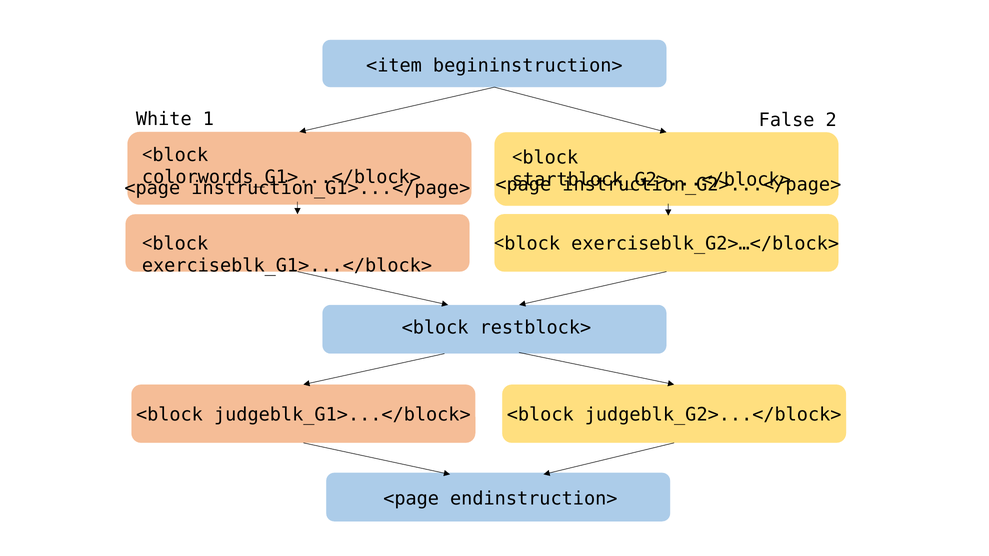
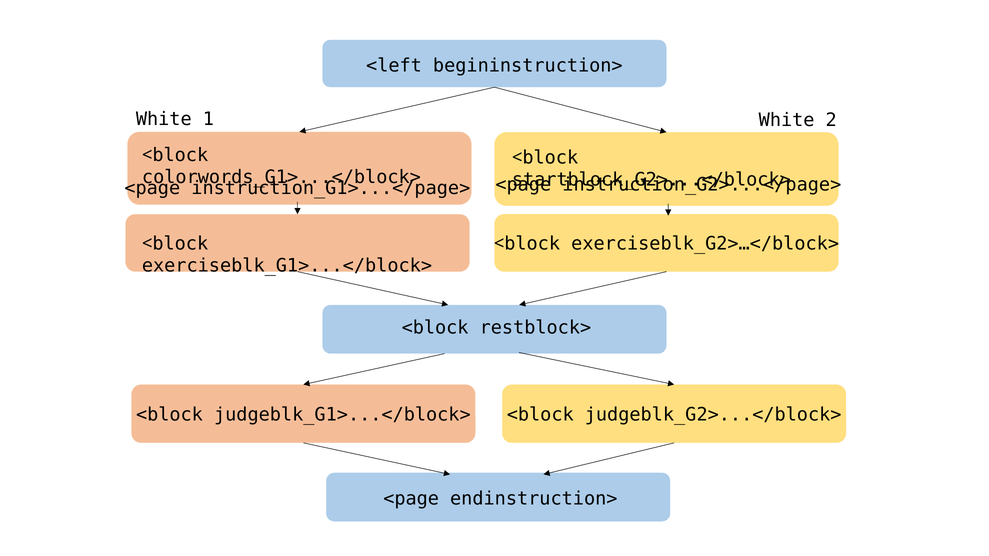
<item: <item -> <left
False at (787, 120): False -> White
